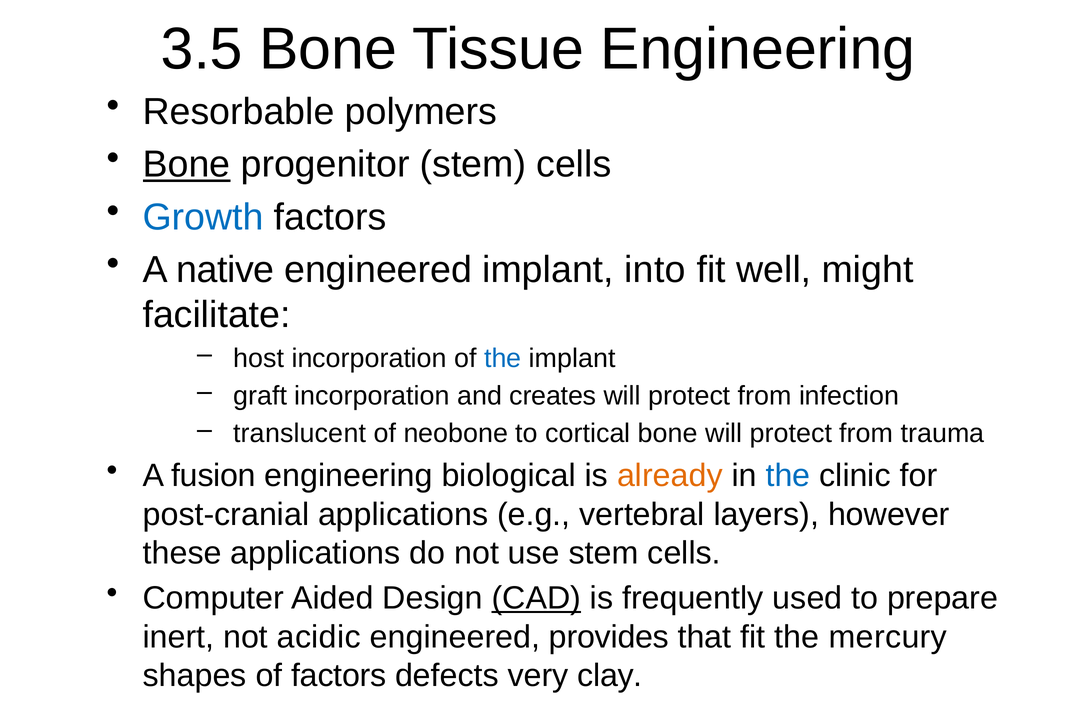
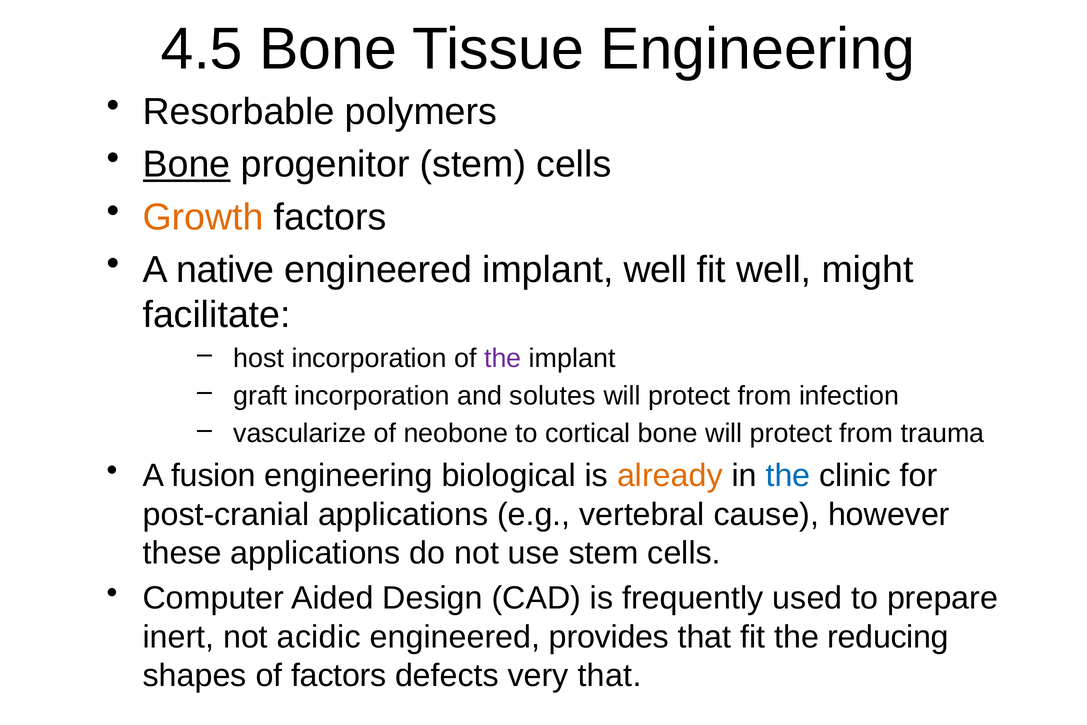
3.5: 3.5 -> 4.5
Growth colour: blue -> orange
implant into: into -> well
the at (503, 358) colour: blue -> purple
creates: creates -> solutes
translucent: translucent -> vascularize
layers: layers -> cause
CAD underline: present -> none
mercury: mercury -> reducing
very clay: clay -> that
